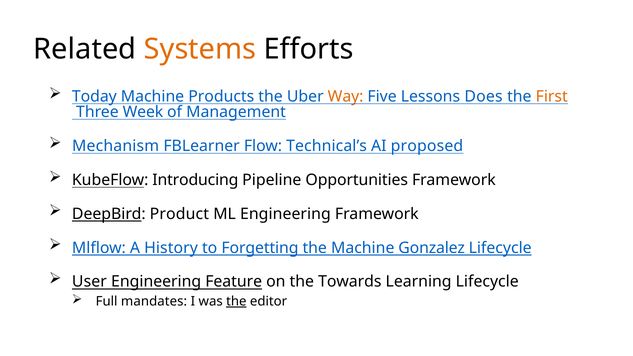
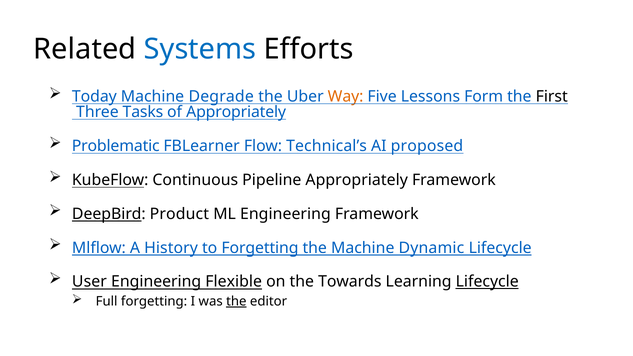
Systems colour: orange -> blue
Products: Products -> Degrade
Does: Does -> Form
First colour: orange -> black
Week: Week -> Tasks
of Management: Management -> Appropriately
Mechanism: Mechanism -> Problematic
Introducing: Introducing -> Continuous
Pipeline Opportunities: Opportunities -> Appropriately
Gonzalez: Gonzalez -> Dynamic
Feature: Feature -> Flexible
Lifecycle at (487, 282) underline: none -> present
Full mandates: mandates -> forgetting
